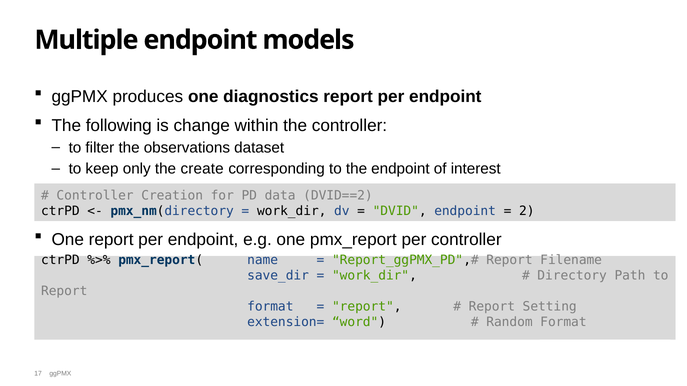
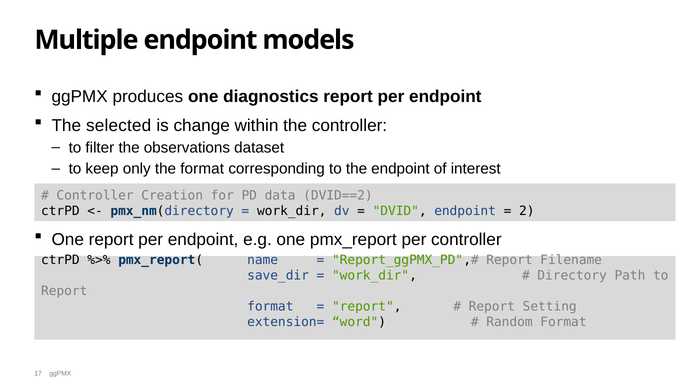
following: following -> selected
the create: create -> format
